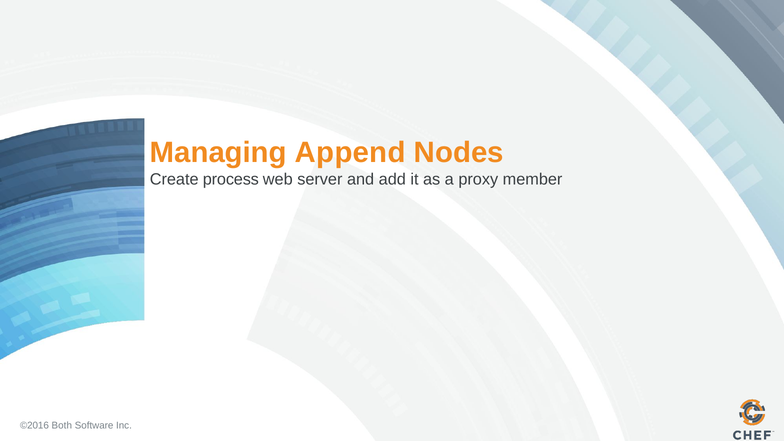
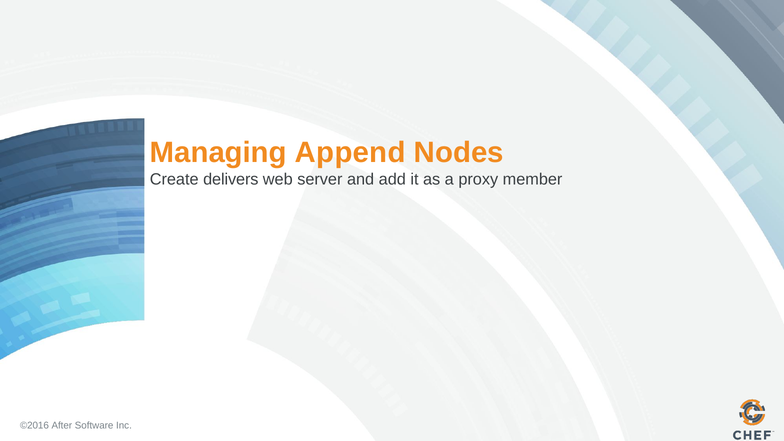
process: process -> delivers
Both: Both -> After
